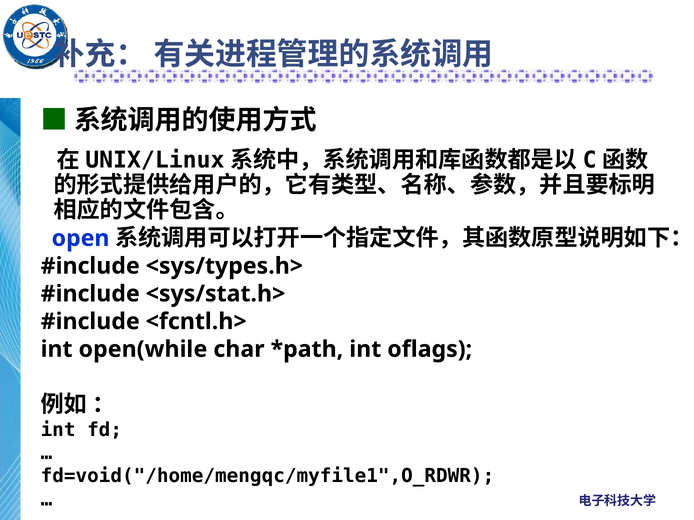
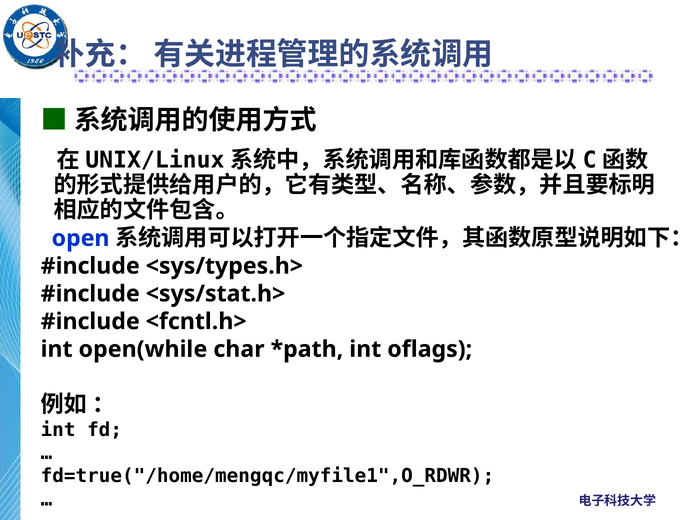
fd=void("/home/mengqc/myfile1",O_RDWR: fd=void("/home/mengqc/myfile1",O_RDWR -> fd=true("/home/mengqc/myfile1",O_RDWR
